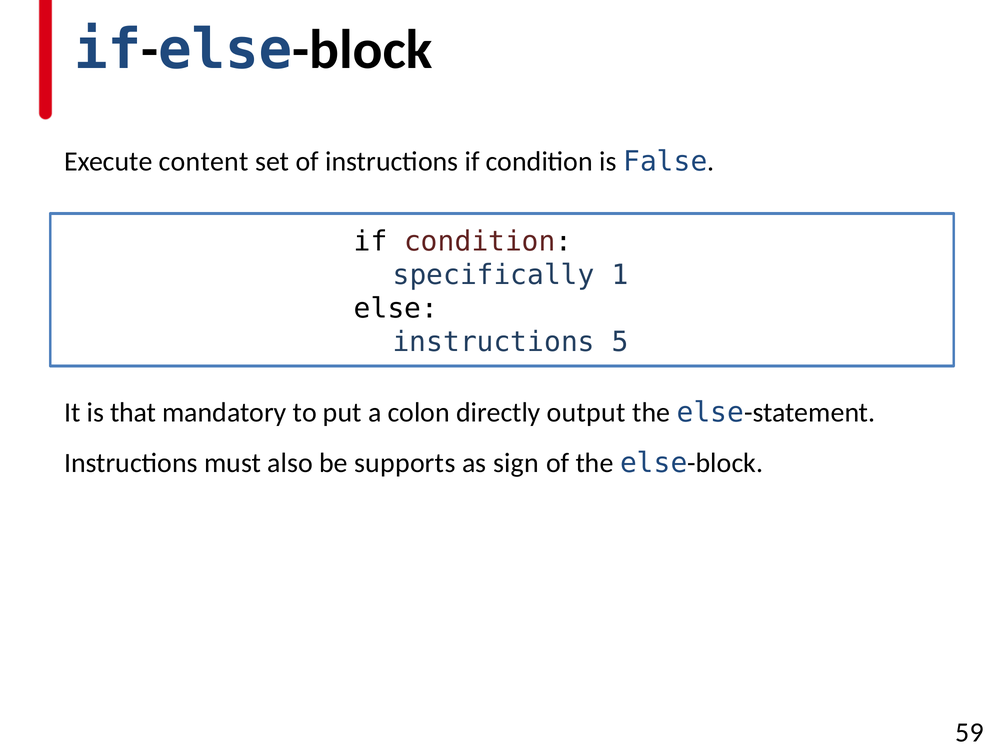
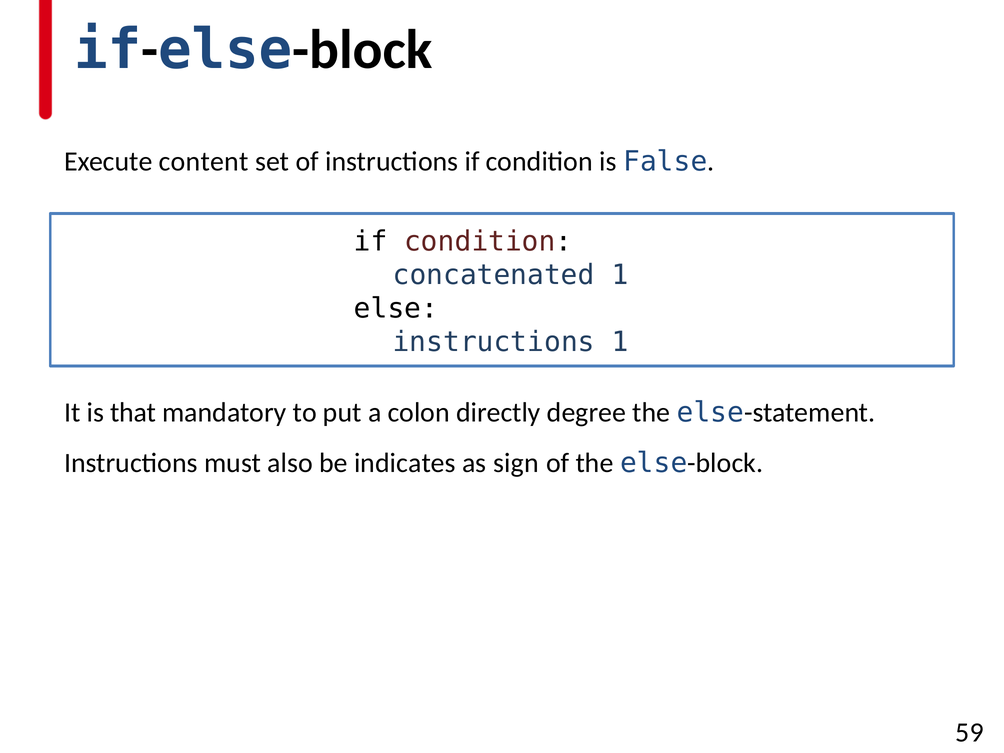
specifically: specifically -> concatenated
instructions 5: 5 -> 1
output: output -> degree
supports: supports -> indicates
